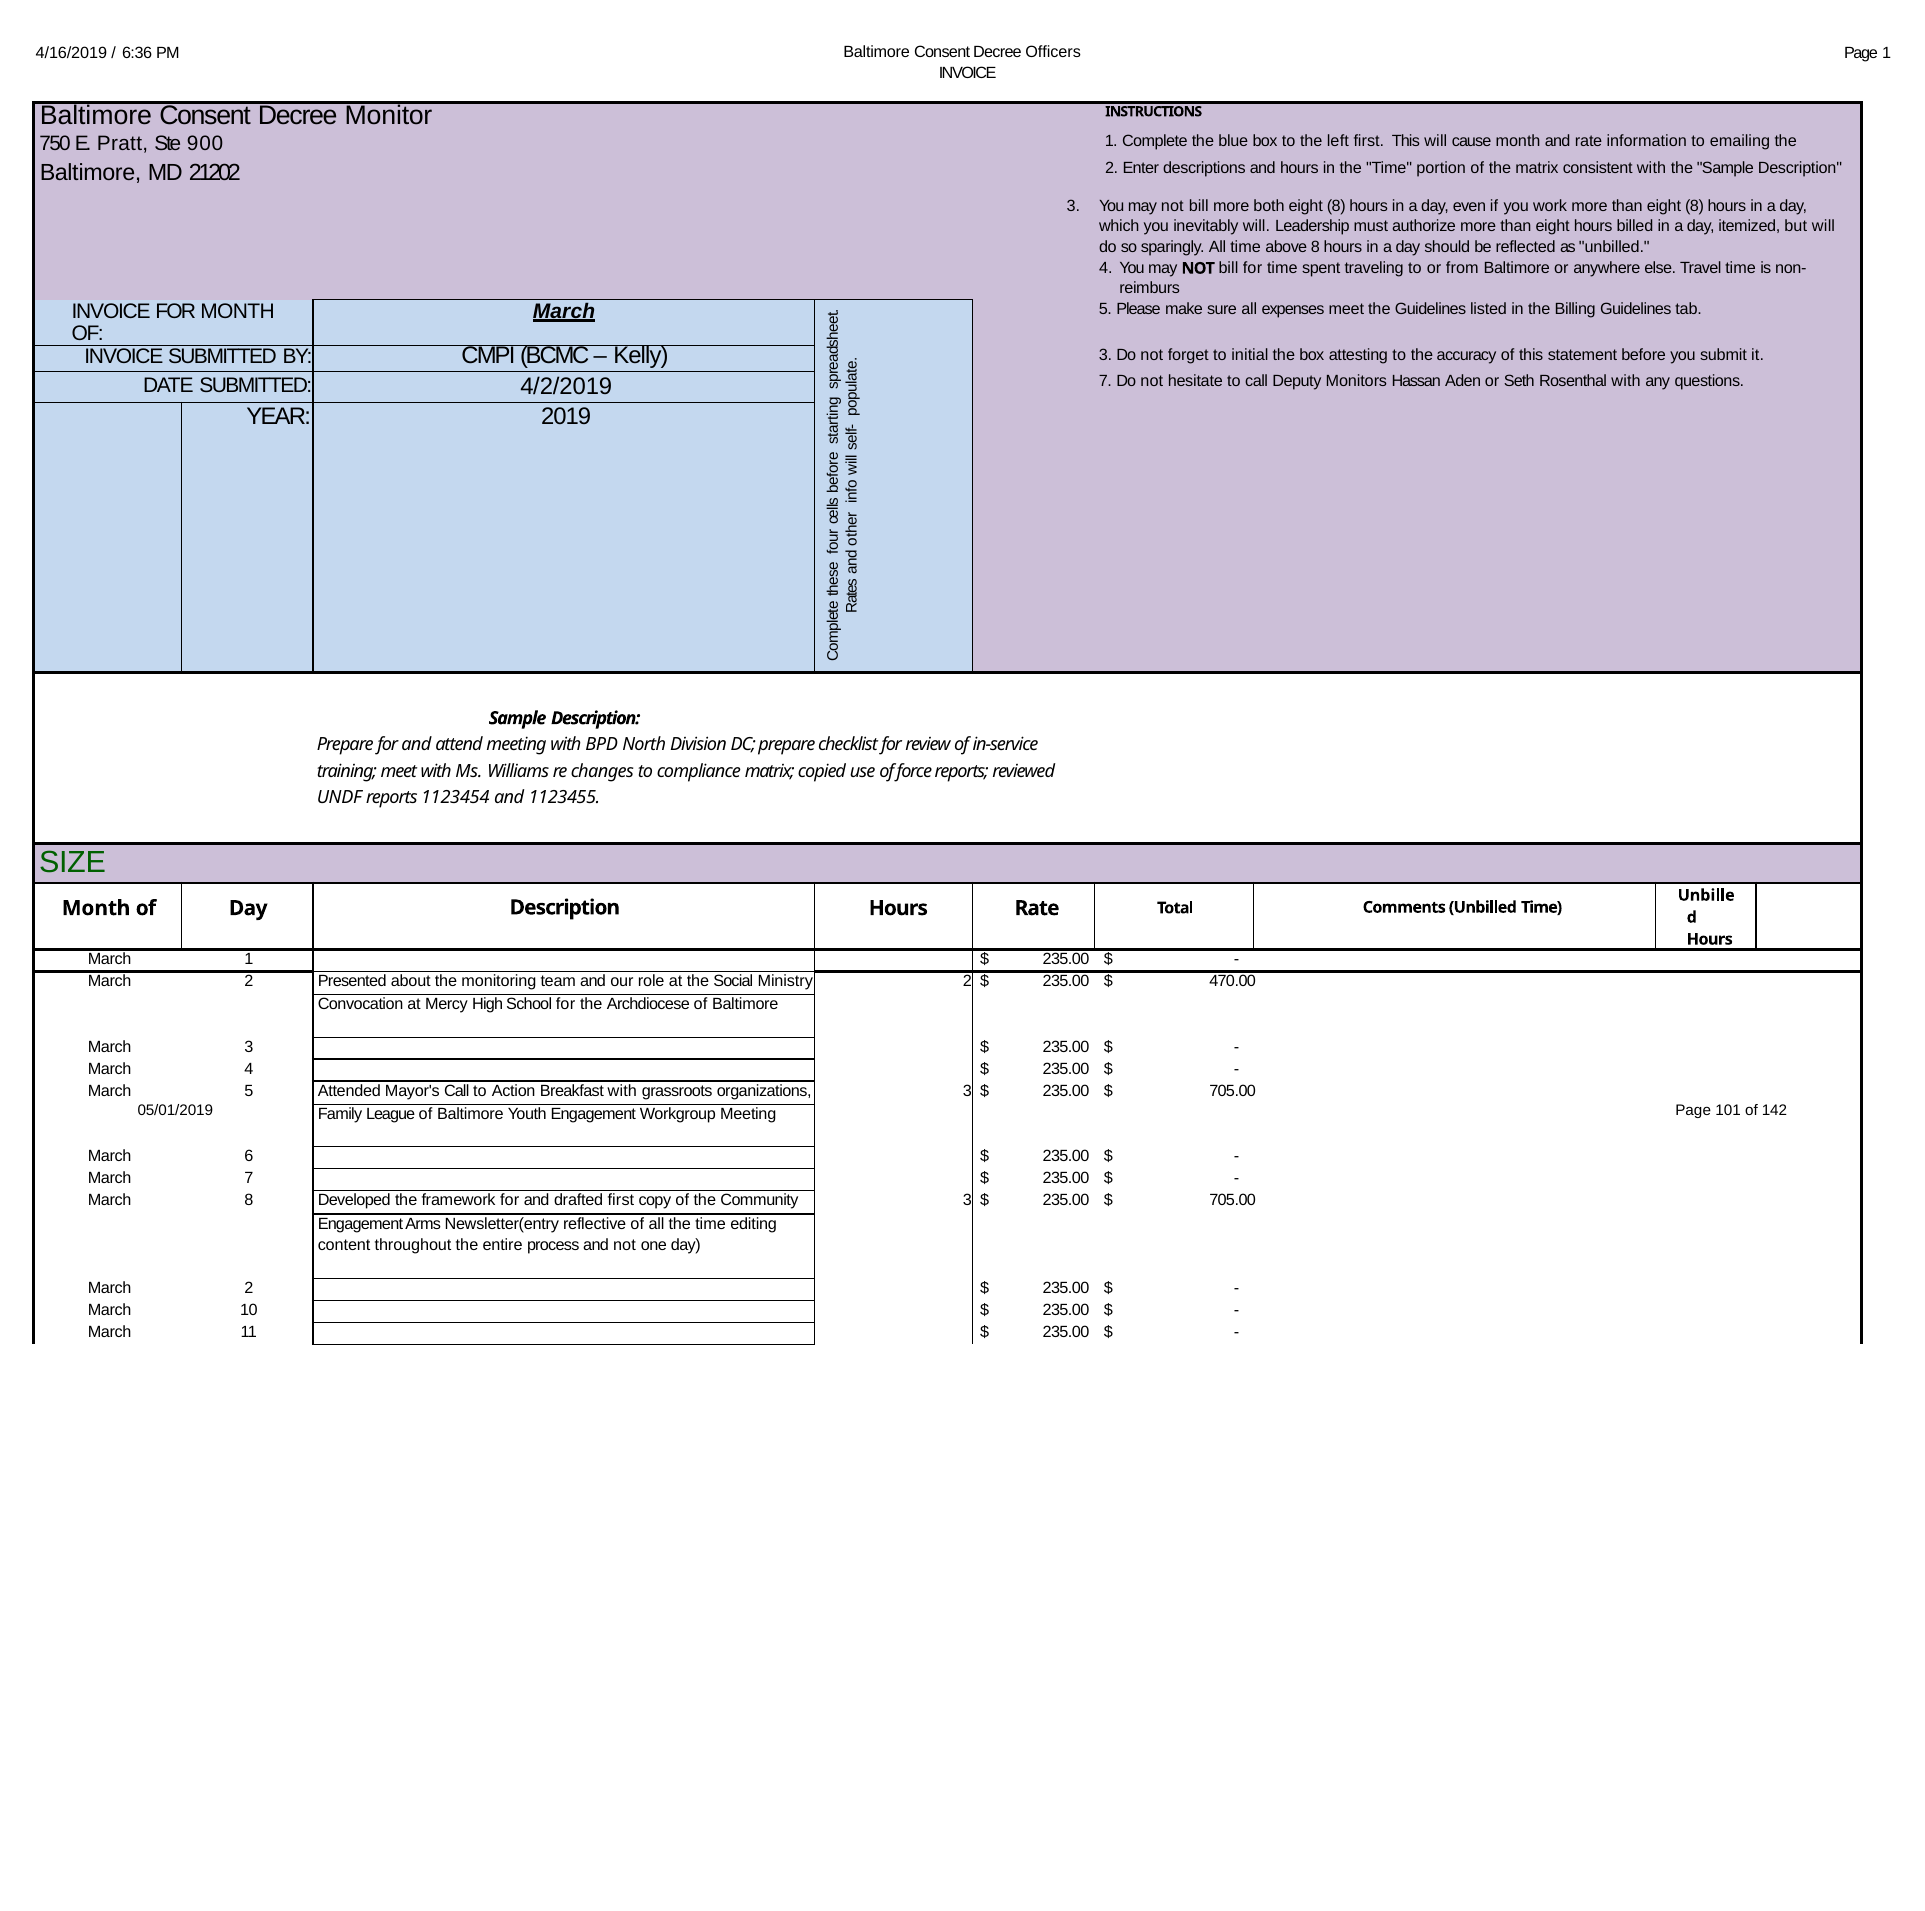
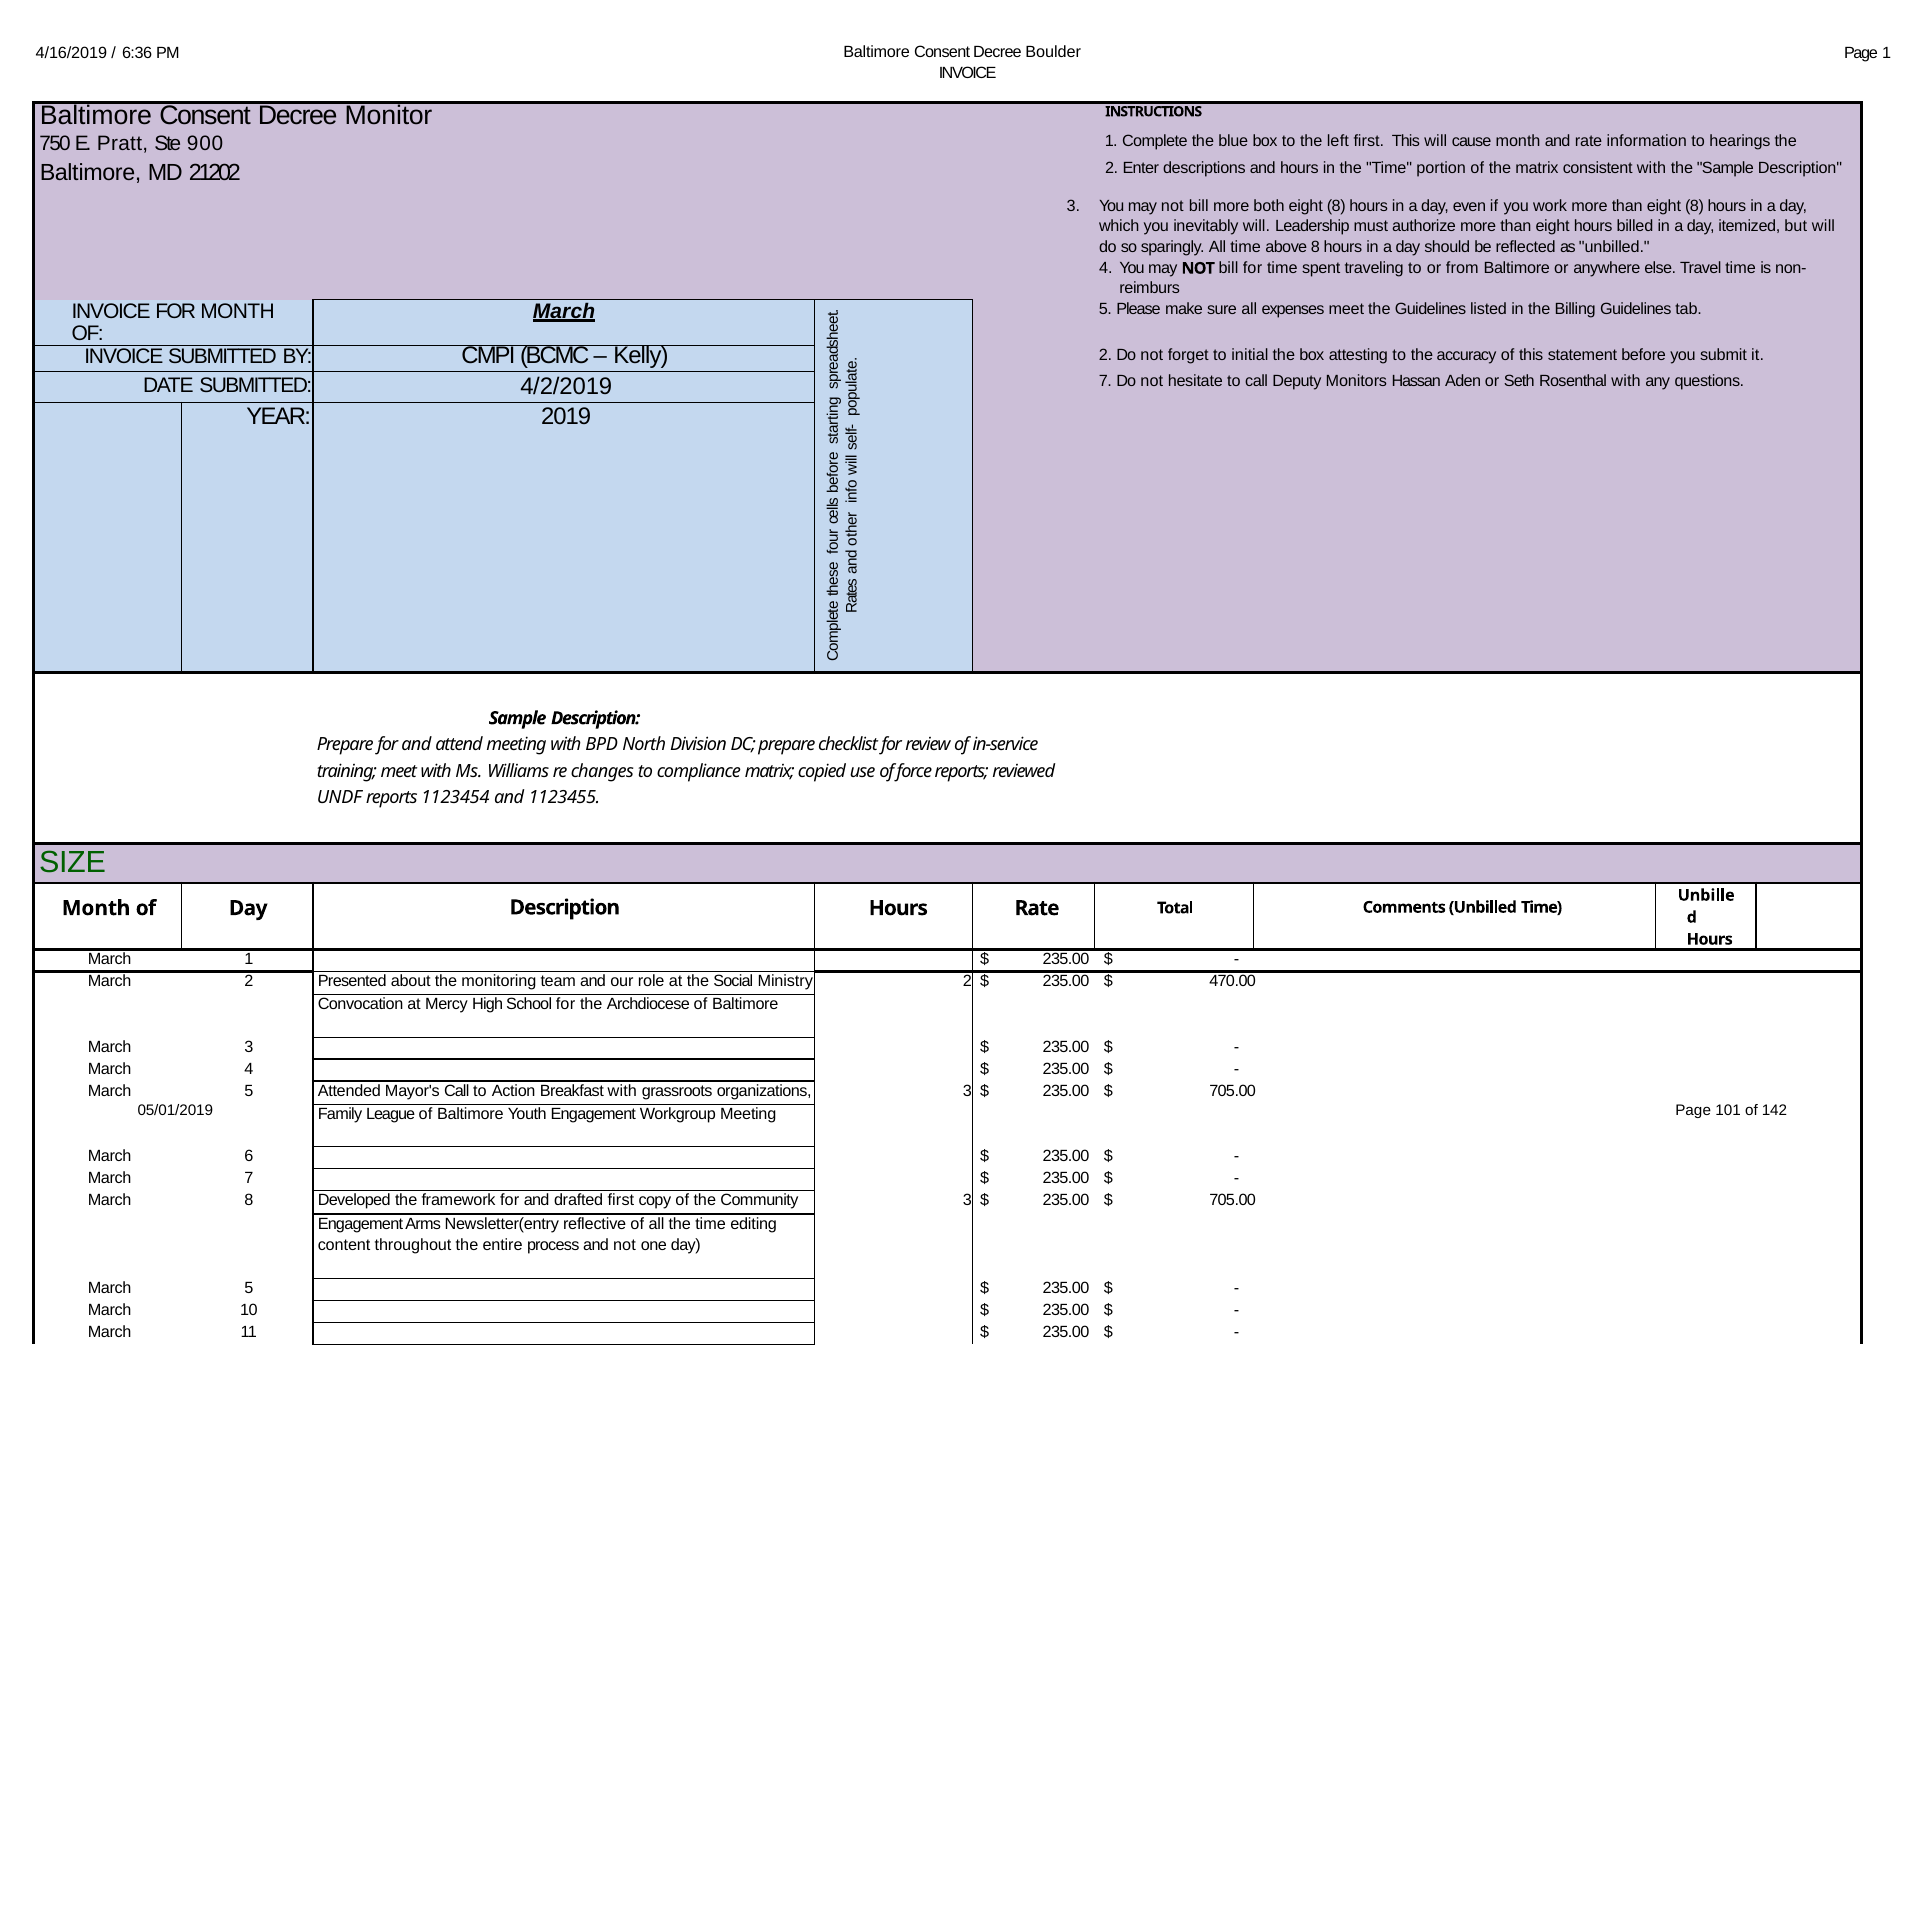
Officers: Officers -> Boulder
emailing: emailing -> hearings
Kelly 3: 3 -> 2
2 at (249, 1289): 2 -> 5
